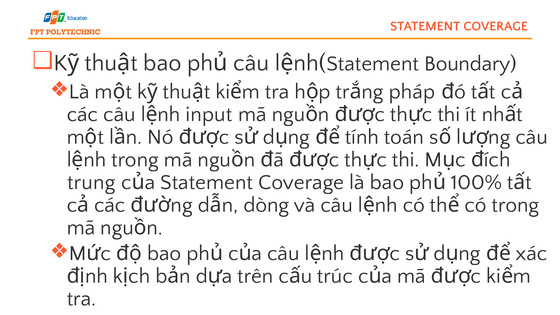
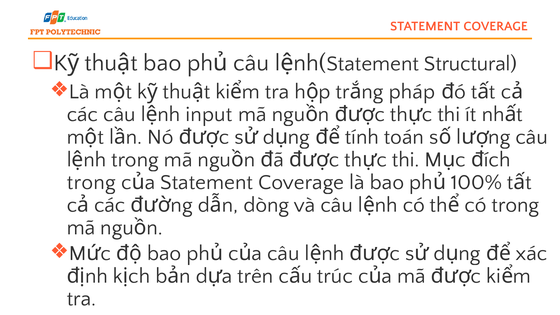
Boundary: Boundary -> Structural
trung at (91, 182): trung -> trong
